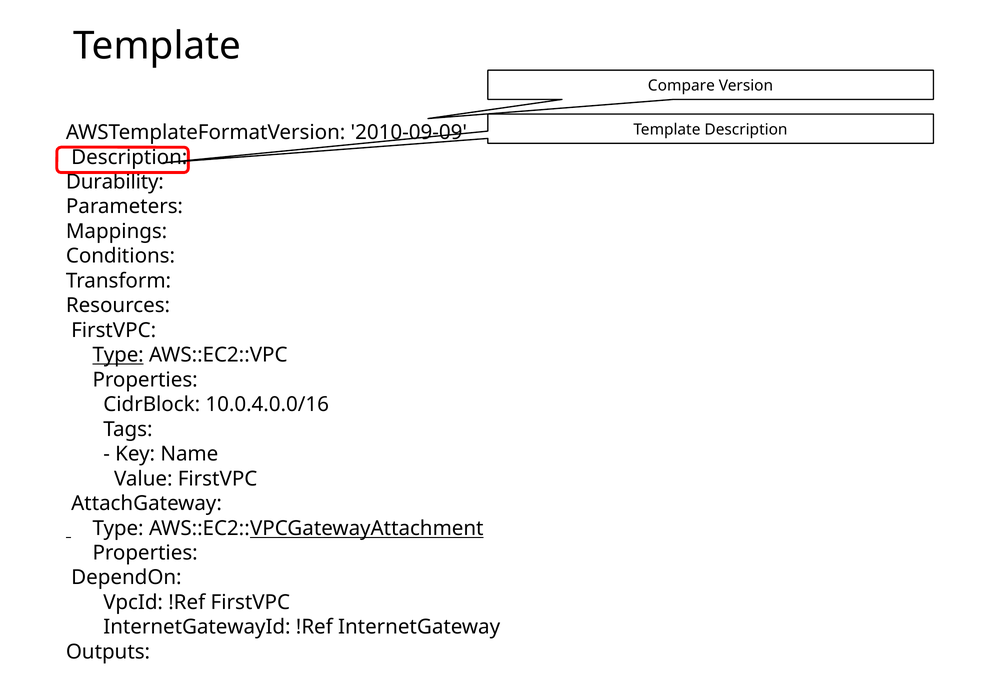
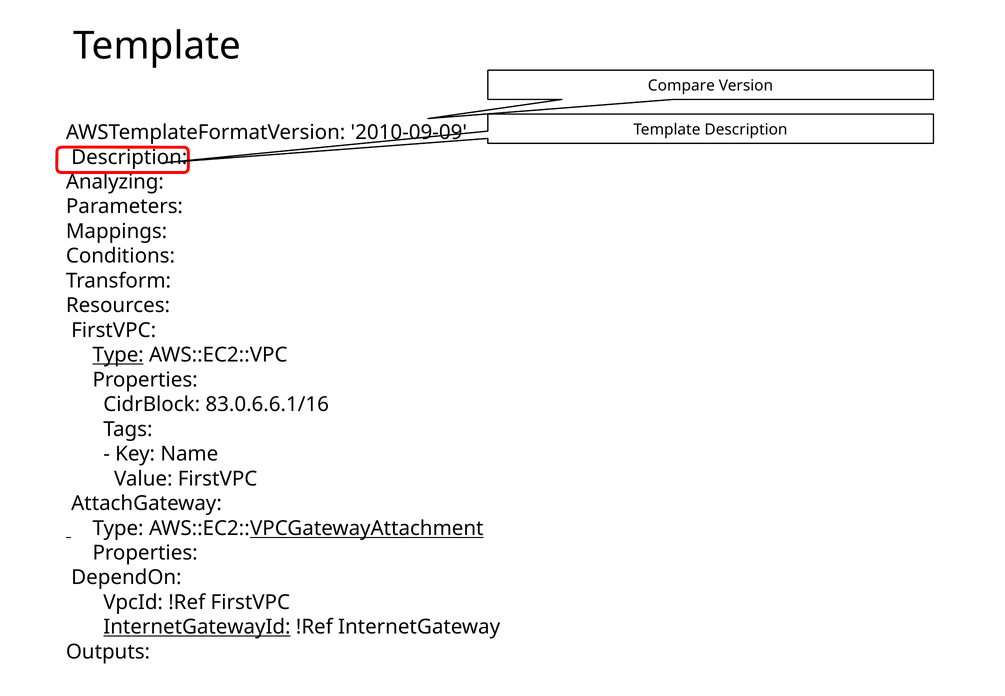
Durability: Durability -> Analyzing
10.0.4.0.0/16: 10.0.4.0.0/16 -> 83.0.6.6.1/16
InternetGatewayId underline: none -> present
